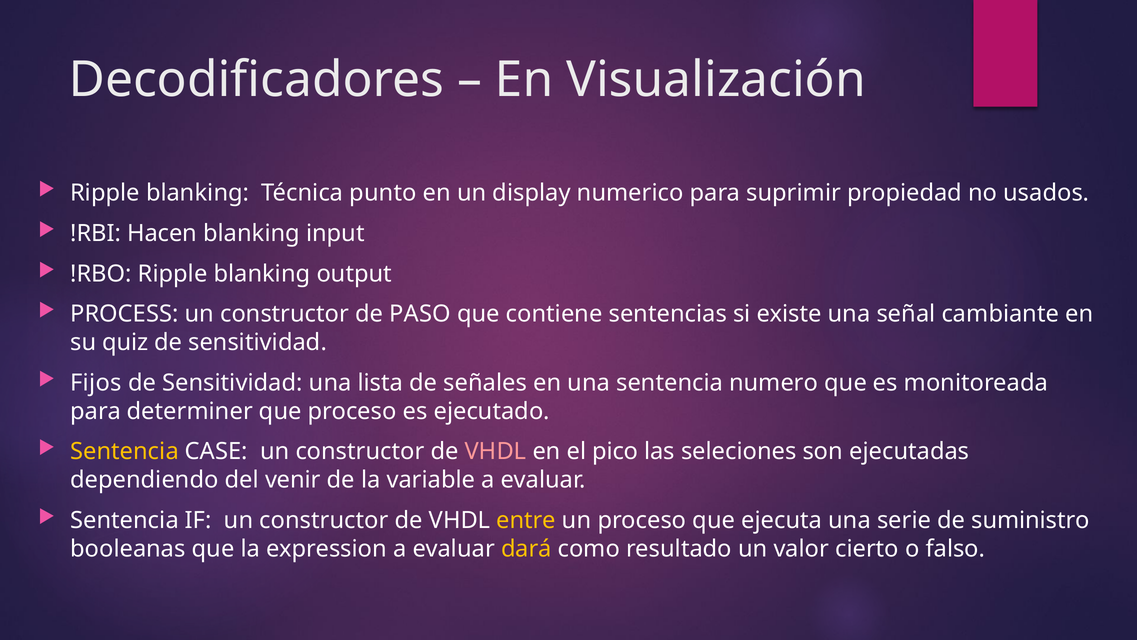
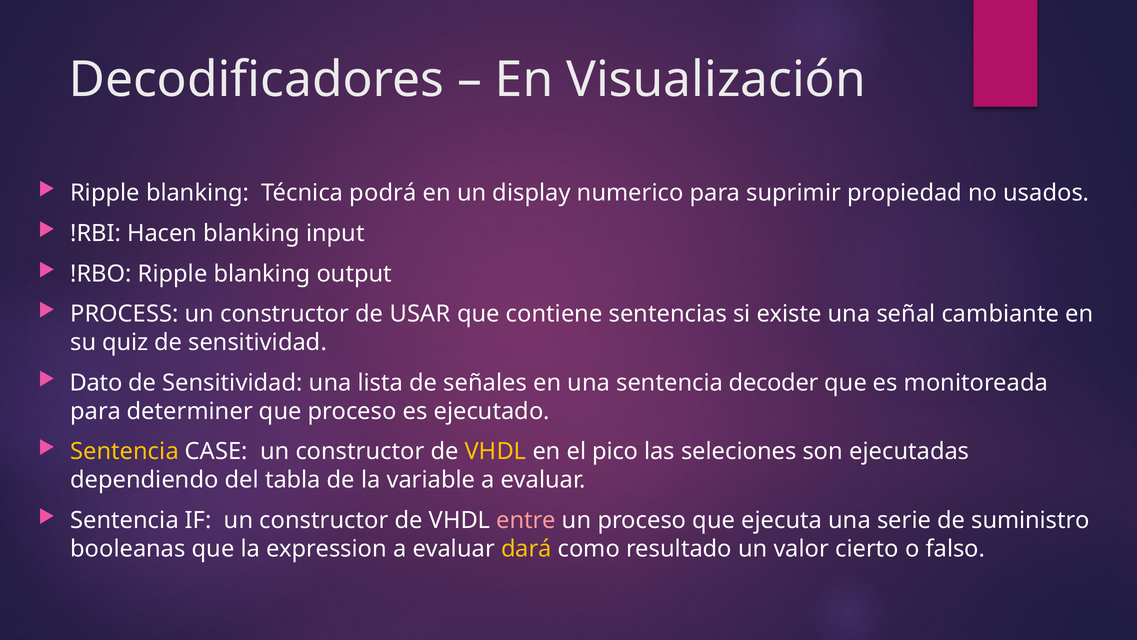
punto: punto -> podrá
PASO: PASO -> USAR
Fijos: Fijos -> Dato
numero: numero -> decoder
VHDL at (496, 451) colour: pink -> yellow
venir: venir -> tabla
entre colour: yellow -> pink
